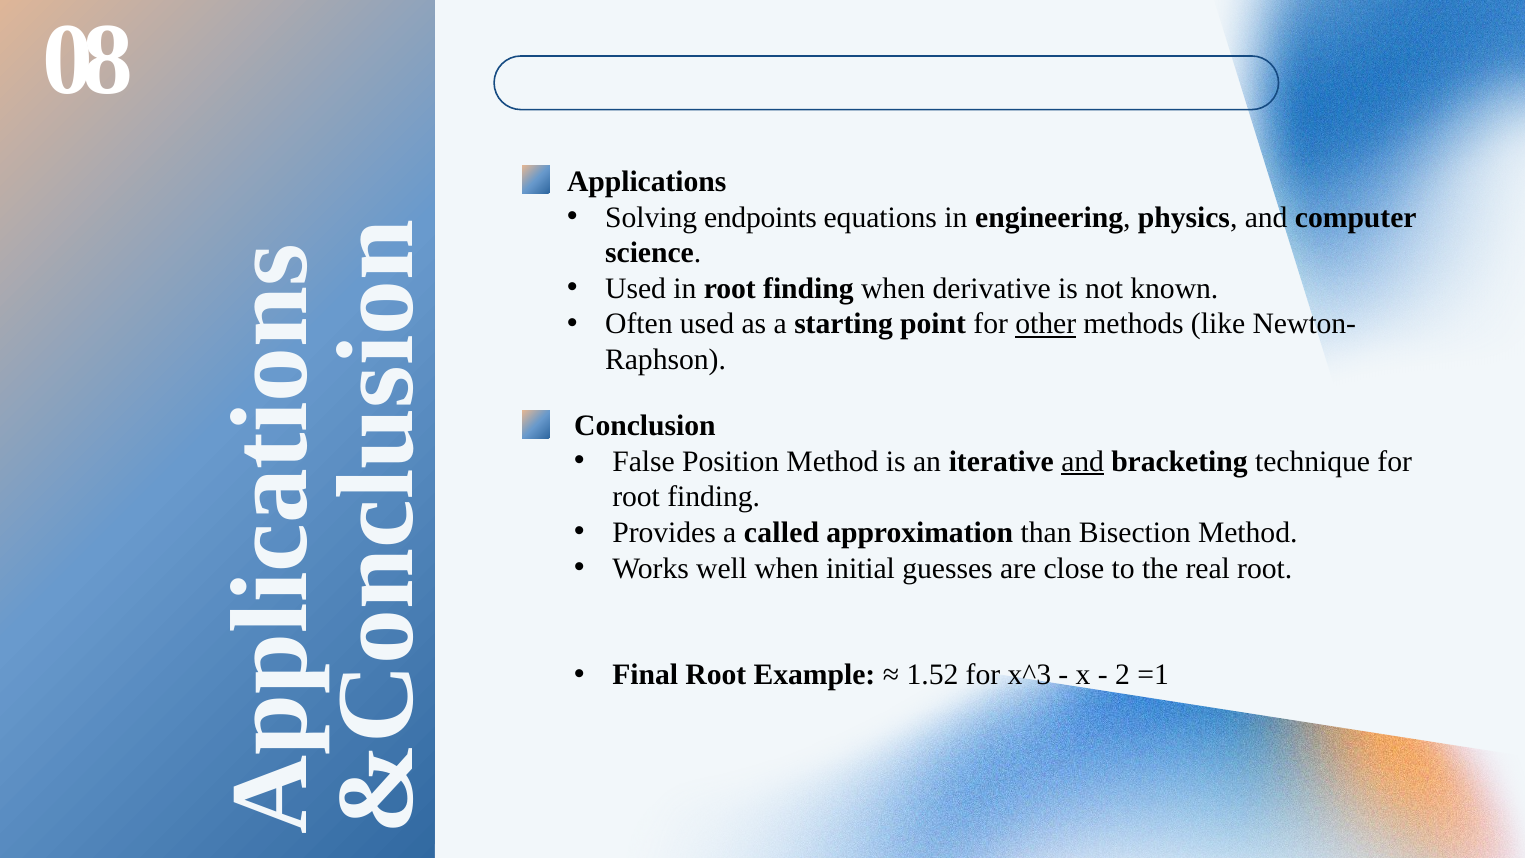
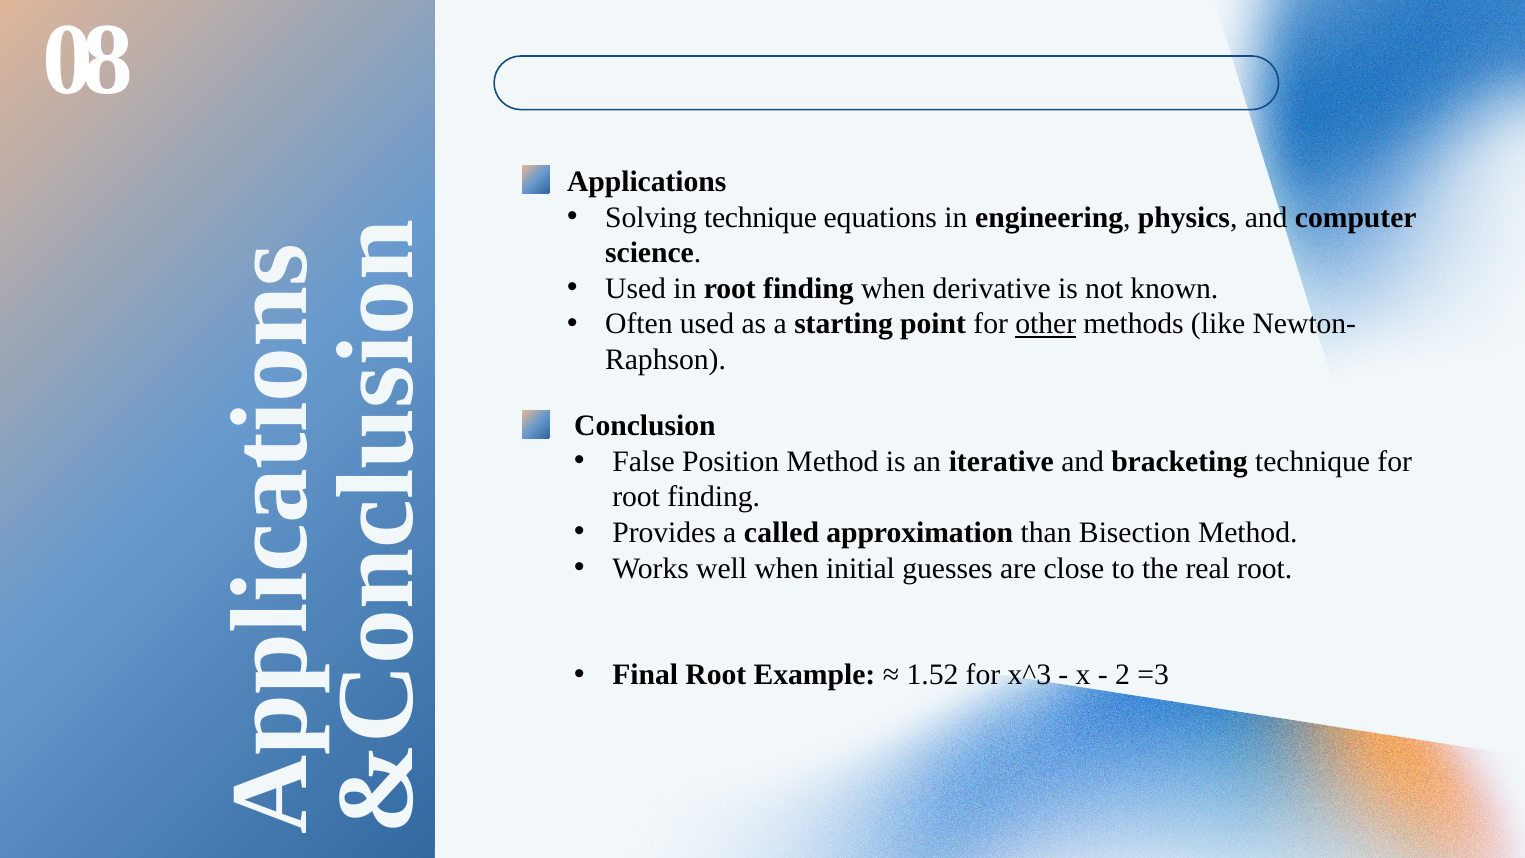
Solving endpoints: endpoints -> technique
and at (1083, 461) underline: present -> none
=1: =1 -> =3
